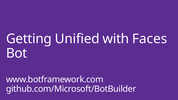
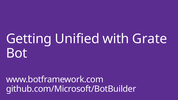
Faces: Faces -> Grate
